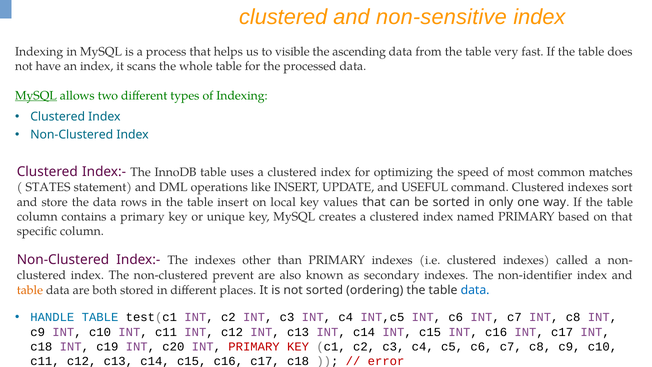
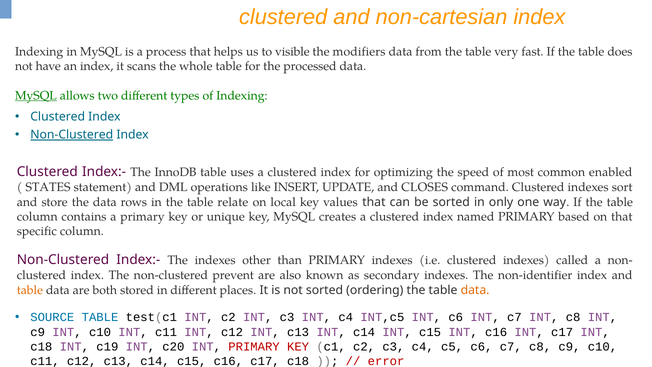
non-sensitive: non-sensitive -> non-cartesian
ascending: ascending -> modifiers
Non-Clustered at (72, 135) underline: none -> present
matches: matches -> enabled
USEFUL: USEFUL -> CLOSES
table insert: insert -> relate
data at (475, 290) colour: blue -> orange
HANDLE: HANDLE -> SOURCE
